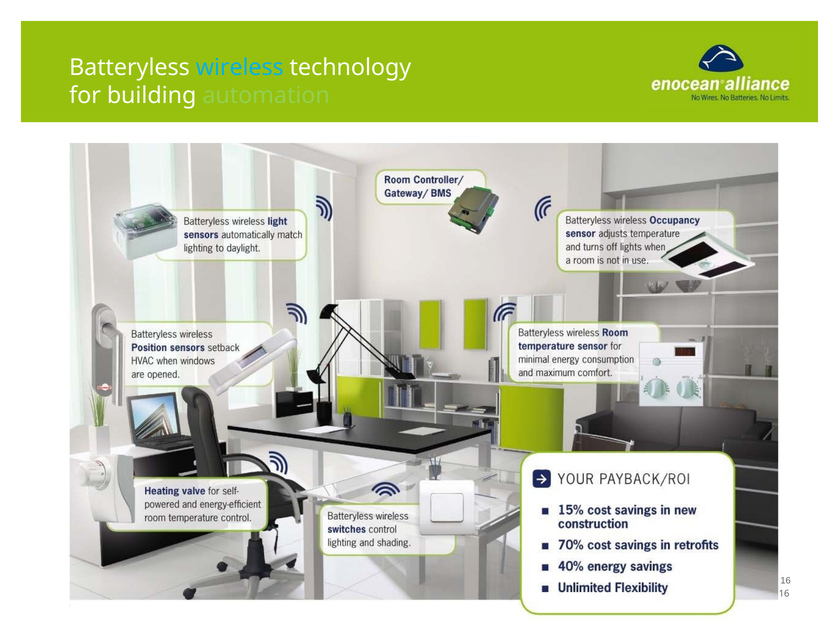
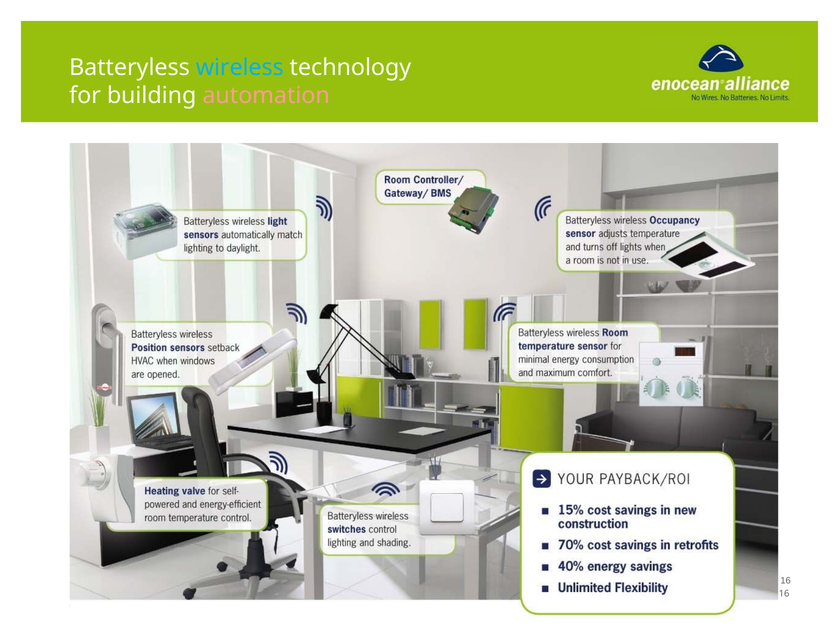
automation colour: light green -> pink
